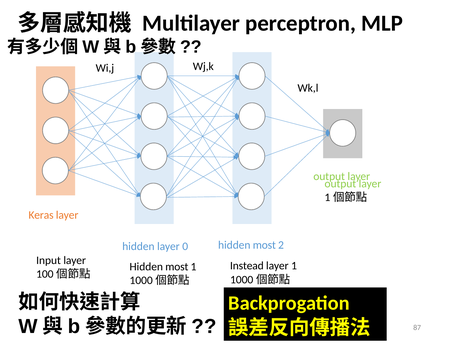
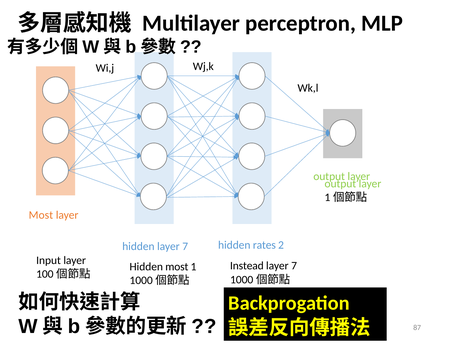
Keras at (41, 215): Keras -> Most
hidden layer 0: 0 -> 7
most at (264, 245): most -> rates
1 at (294, 266): 1 -> 7
